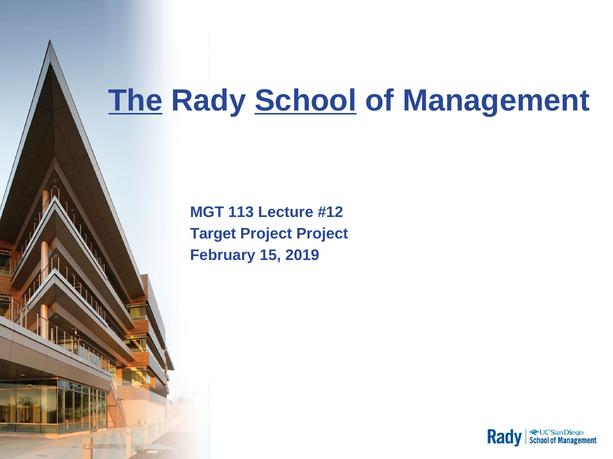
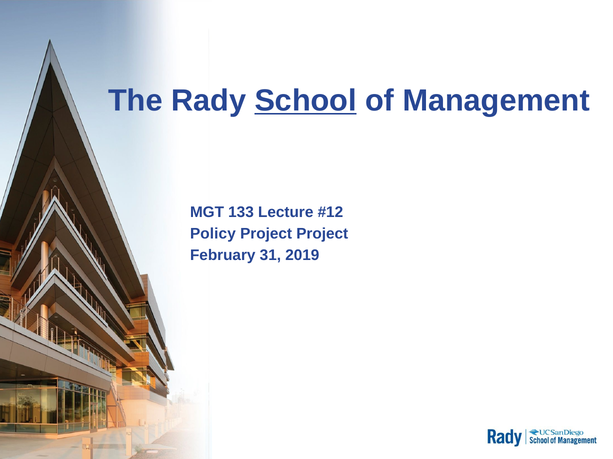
The underline: present -> none
113: 113 -> 133
Target: Target -> Policy
15: 15 -> 31
